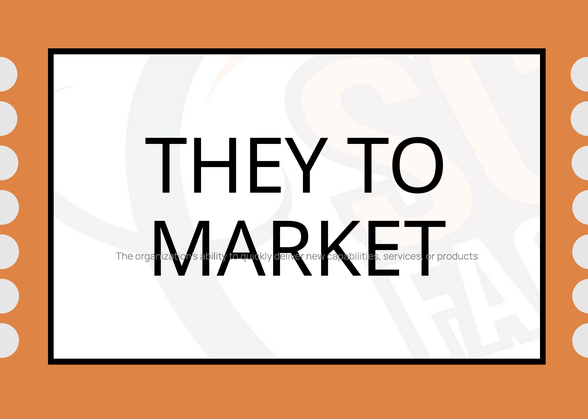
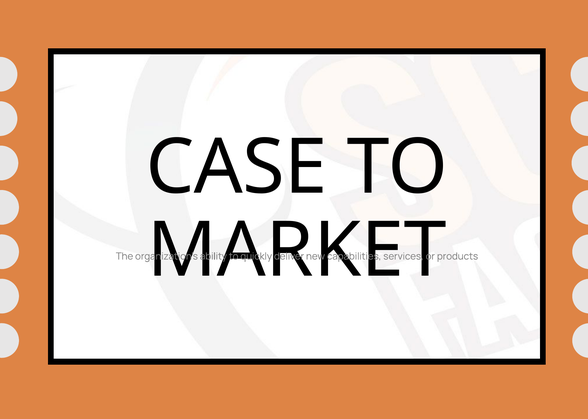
THEY: THEY -> CASE
